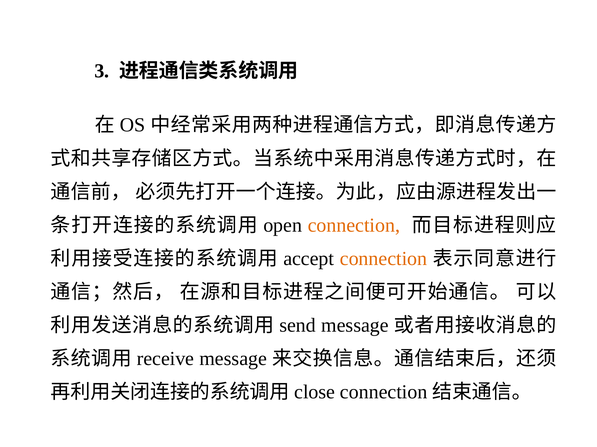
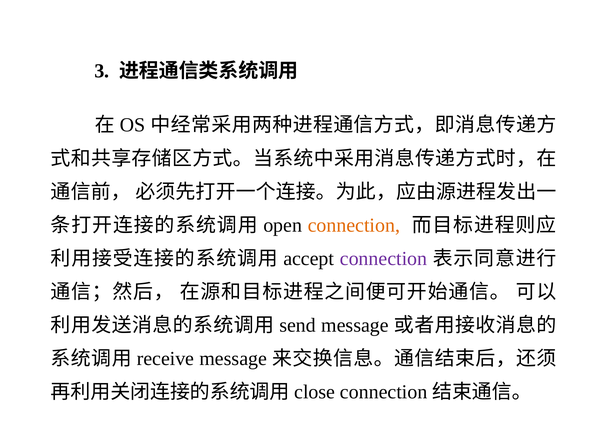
connection at (384, 259) colour: orange -> purple
